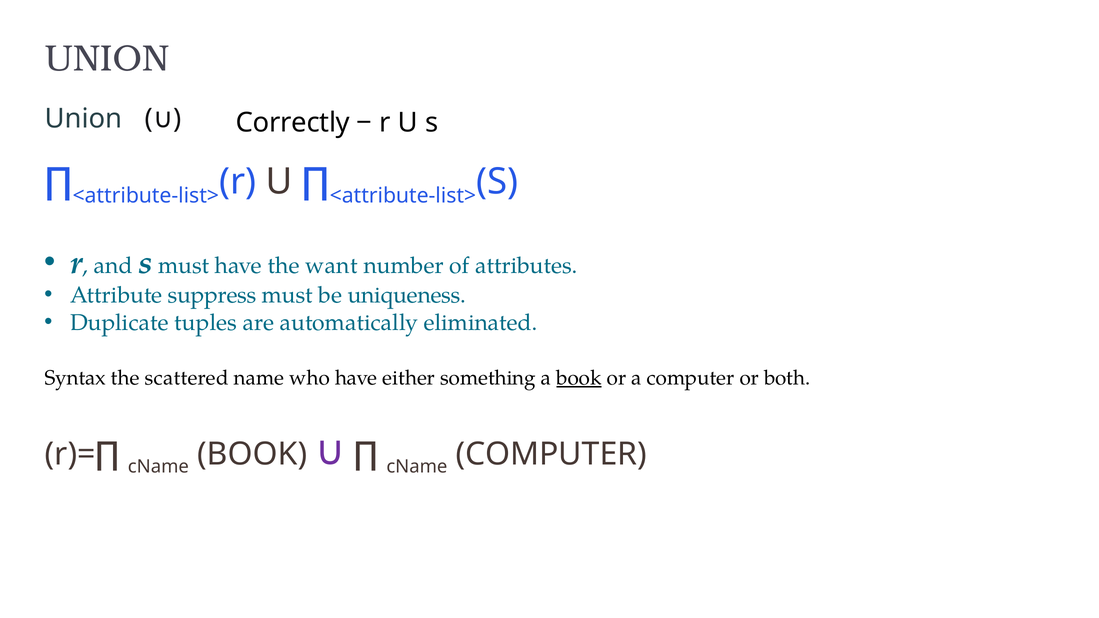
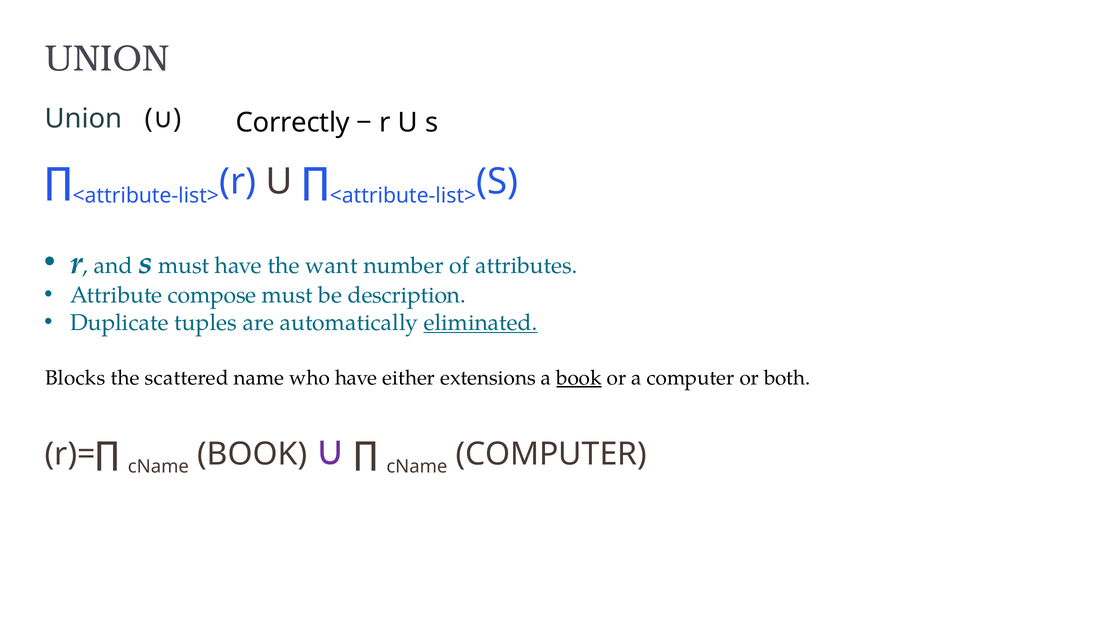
suppress: suppress -> compose
uniqueness: uniqueness -> description
eliminated underline: none -> present
Syntax: Syntax -> Blocks
something: something -> extensions
